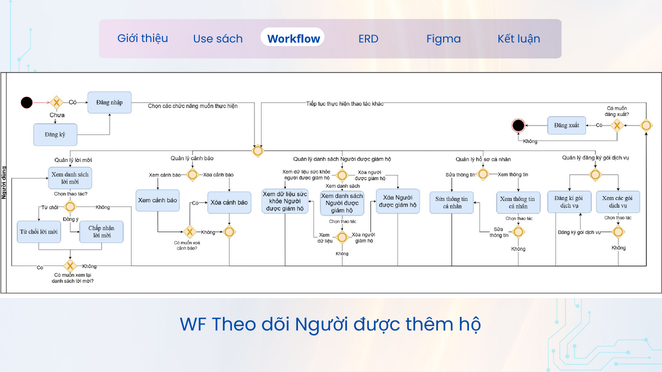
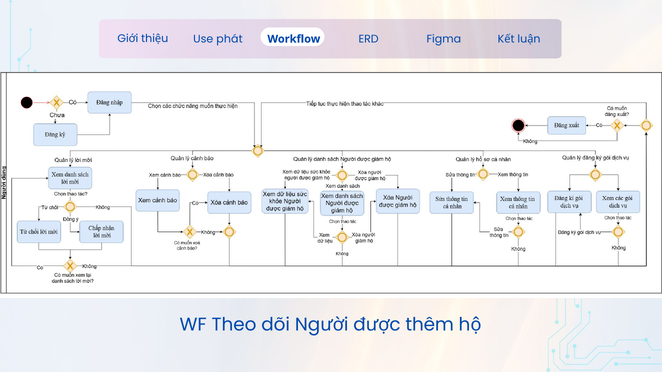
sách: sách -> phát
